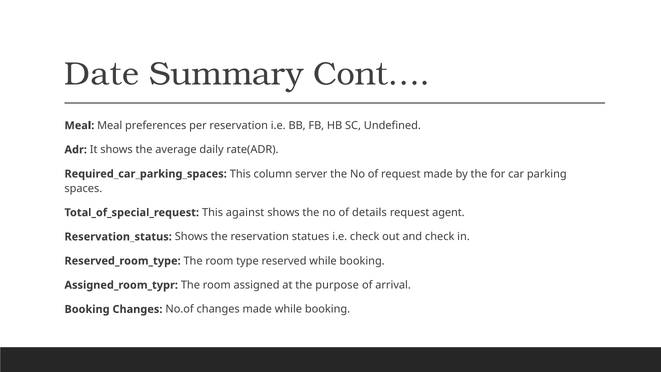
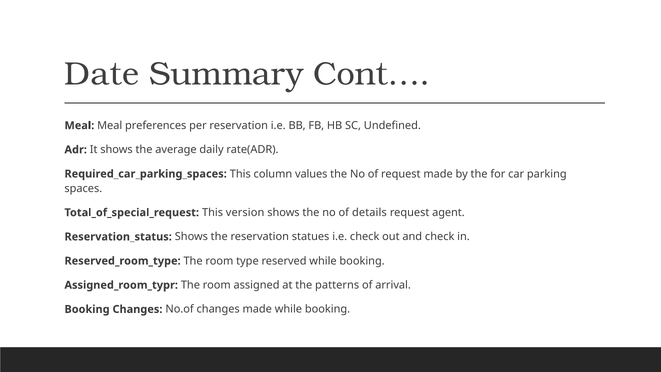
server: server -> values
against: against -> version
purpose: purpose -> patterns
